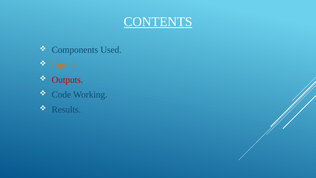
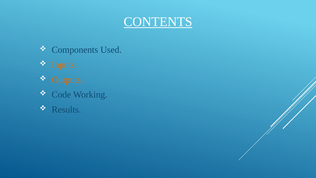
Outputs colour: red -> orange
